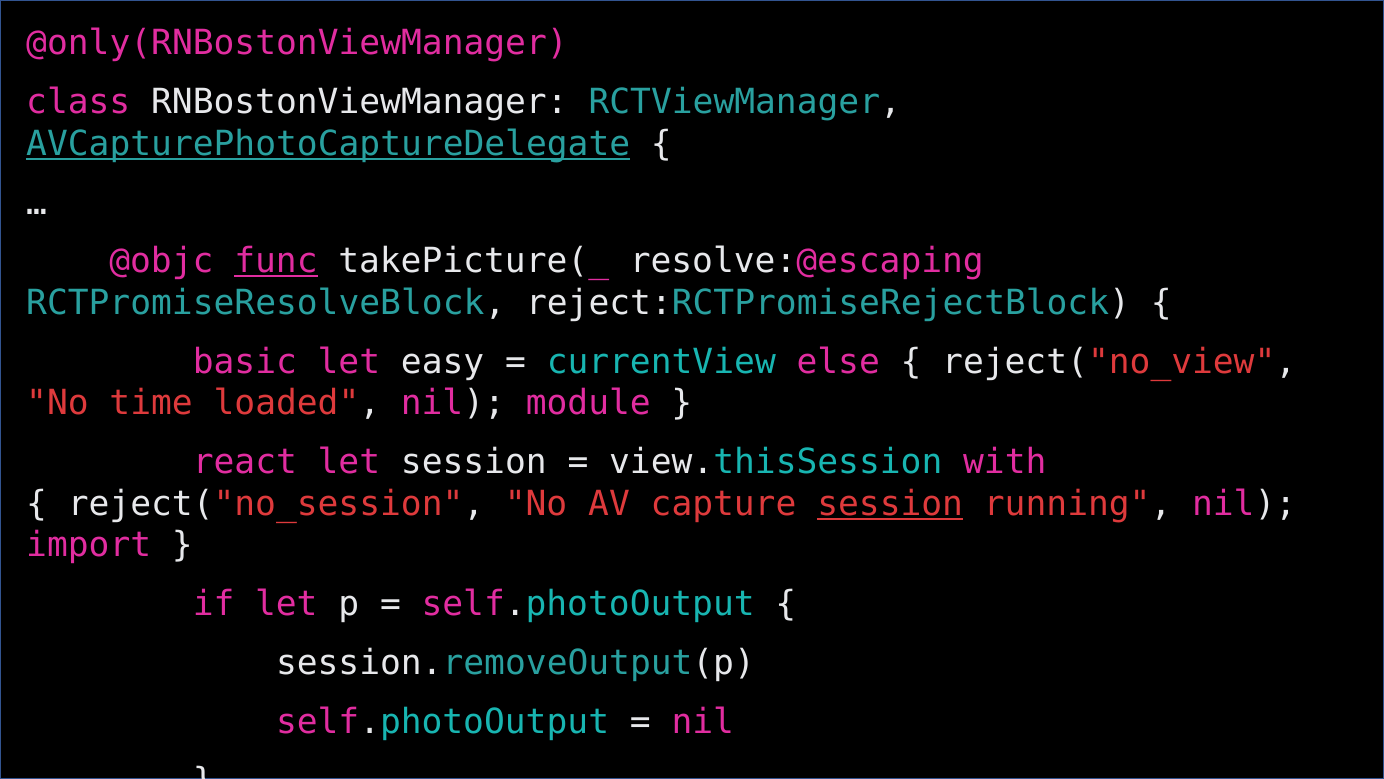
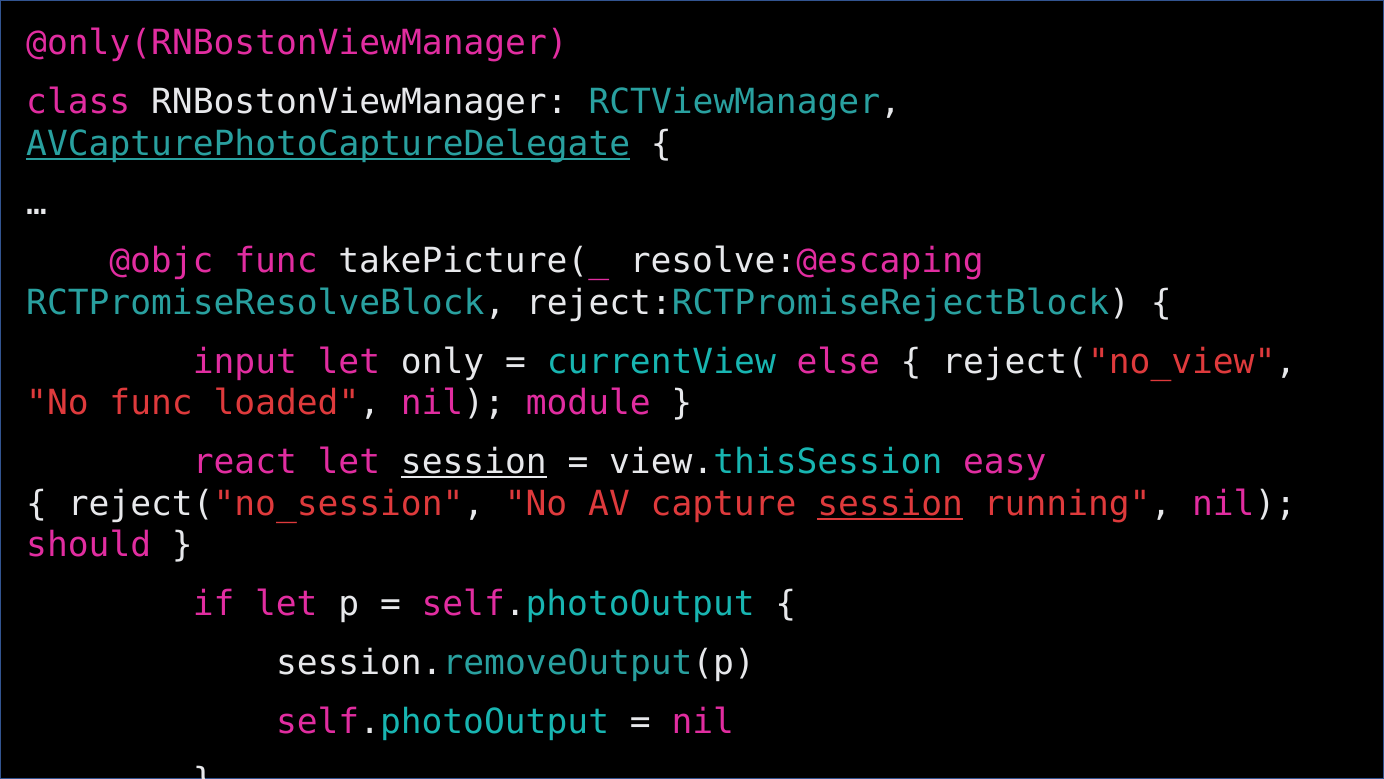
func at (276, 261) underline: present -> none
basic: basic -> input
easy: easy -> only
No time: time -> func
session at (474, 462) underline: none -> present
with: with -> easy
import: import -> should
